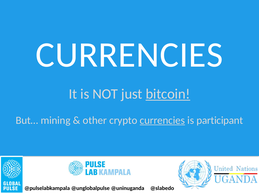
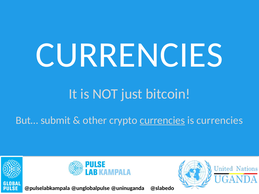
bitcoin underline: present -> none
mining: mining -> submit
is participant: participant -> currencies
